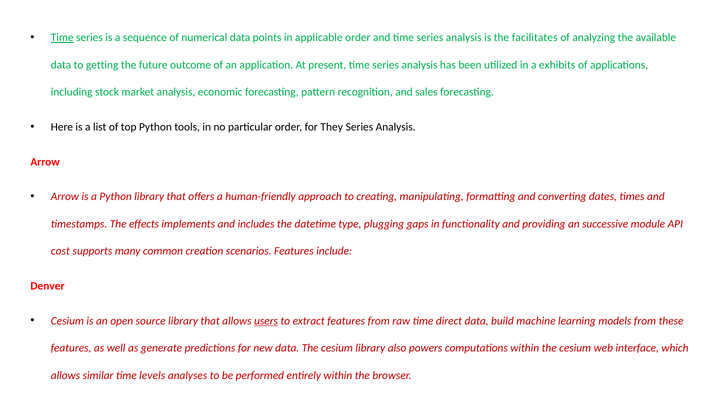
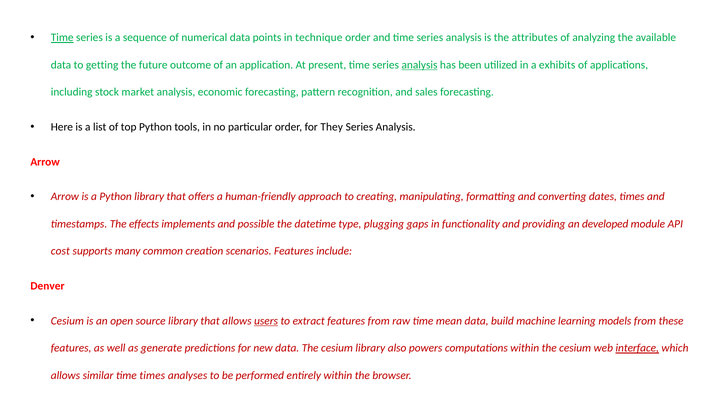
applicable: applicable -> technique
facilitates: facilitates -> attributes
analysis at (420, 65) underline: none -> present
includes: includes -> possible
successive: successive -> developed
direct: direct -> mean
interface underline: none -> present
time levels: levels -> times
